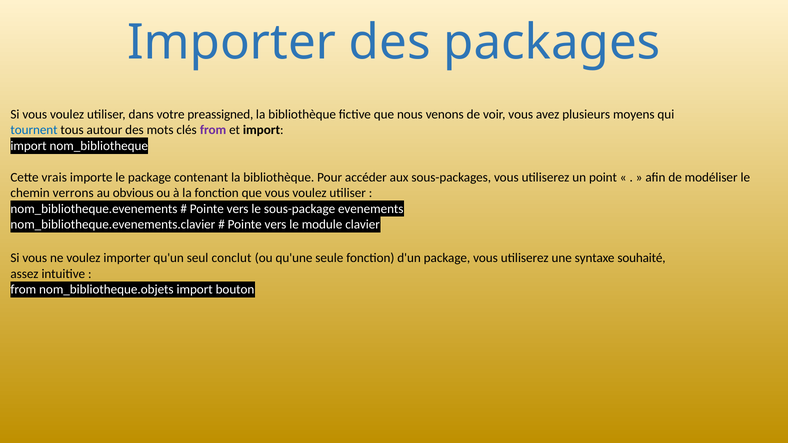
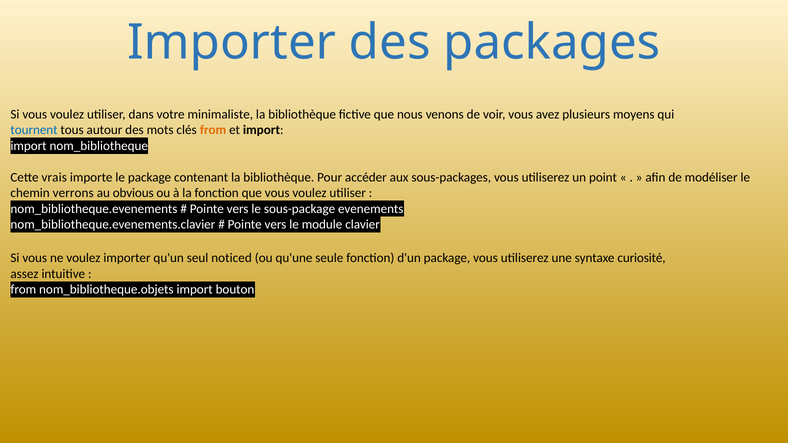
preassigned: preassigned -> minimaliste
from at (213, 130) colour: purple -> orange
conclut: conclut -> noticed
souhaité: souhaité -> curiosité
